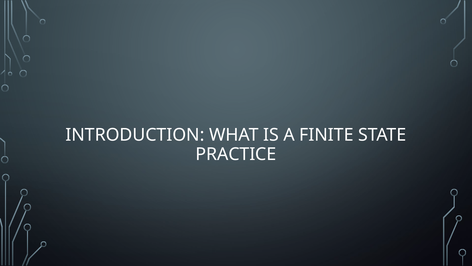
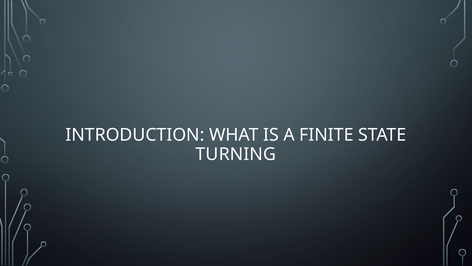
PRACTICE: PRACTICE -> TURNING
